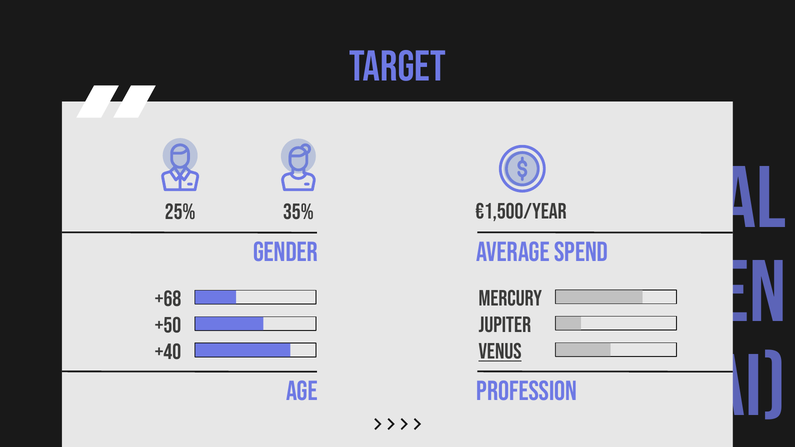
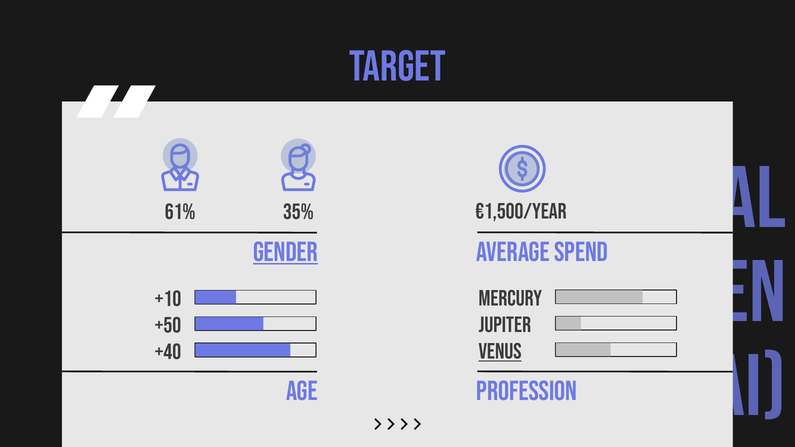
25%: 25% -> 61%
Gender underline: none -> present
+68: +68 -> +10
